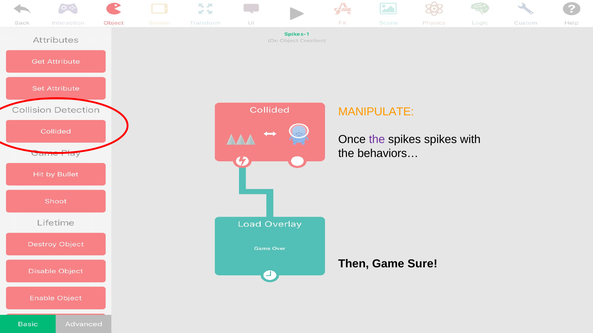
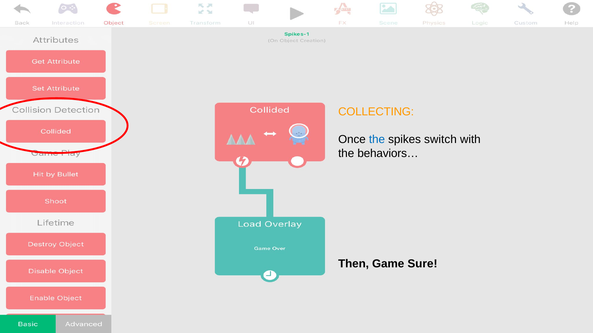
MANIPULATE: MANIPULATE -> COLLECTING
the at (377, 140) colour: purple -> blue
spikes spikes: spikes -> switch
